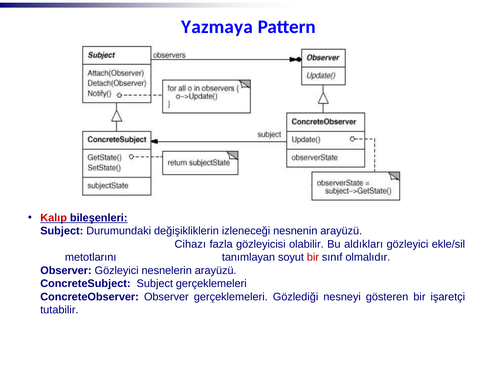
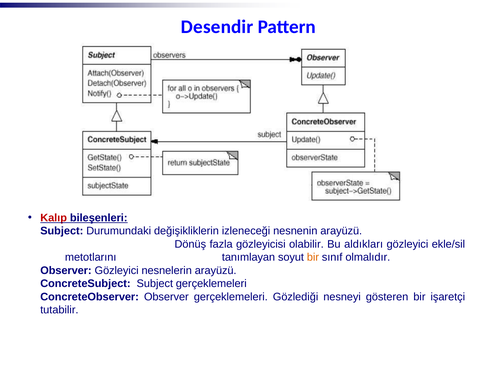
Yazmaya: Yazmaya -> Desendir
Cihazı: Cihazı -> Dönüş
bir at (313, 257) colour: red -> orange
